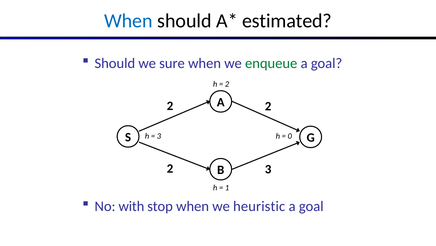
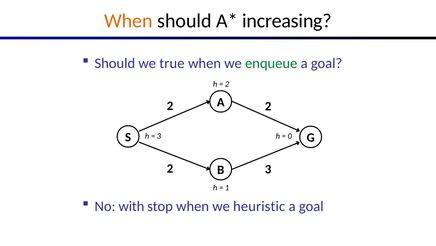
When at (128, 21) colour: blue -> orange
estimated: estimated -> increasing
sure: sure -> true
